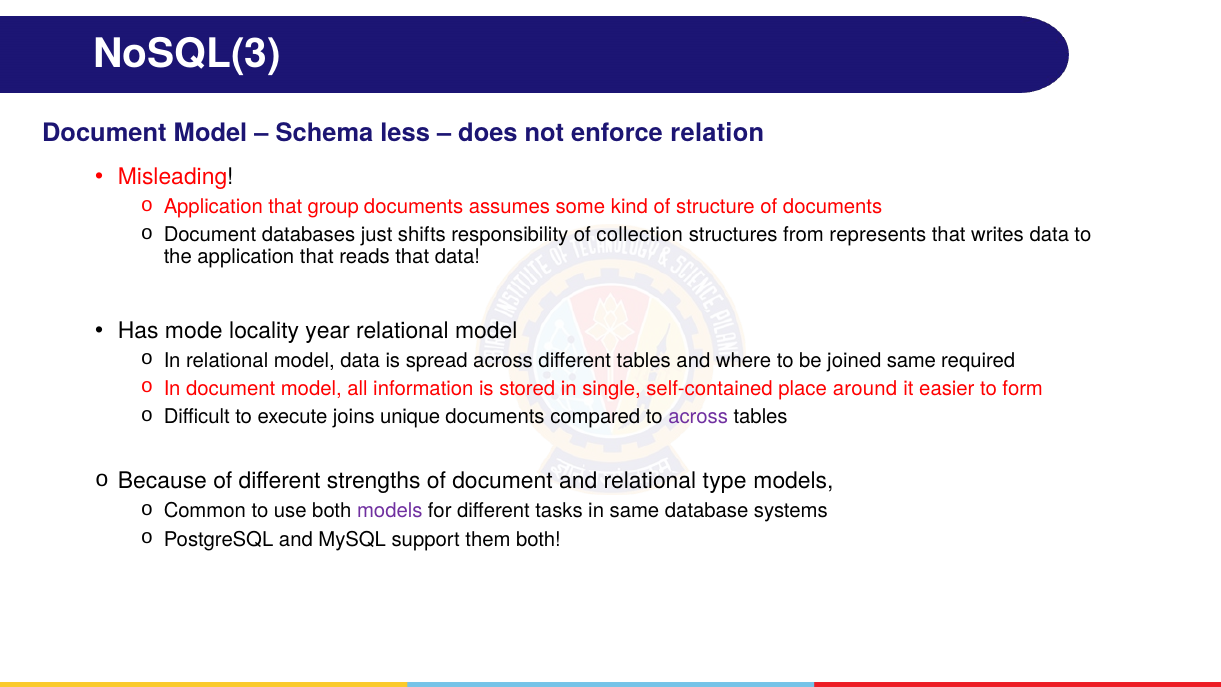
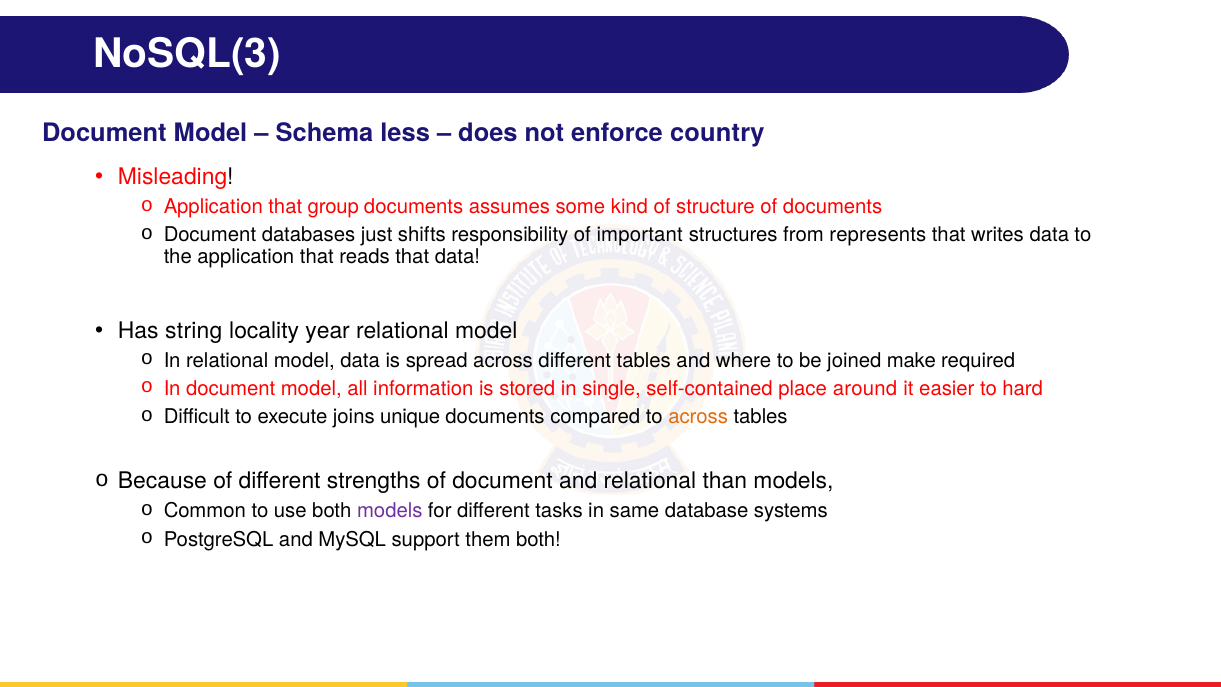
relation: relation -> country
collection: collection -> important
mode: mode -> string
joined same: same -> make
form: form -> hard
across at (698, 417) colour: purple -> orange
type: type -> than
